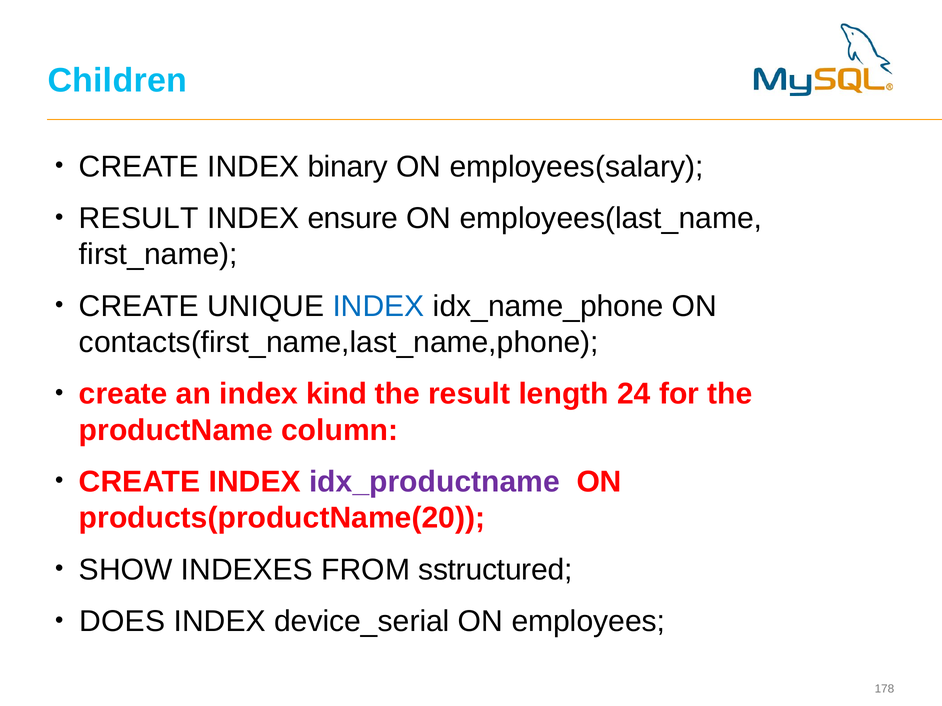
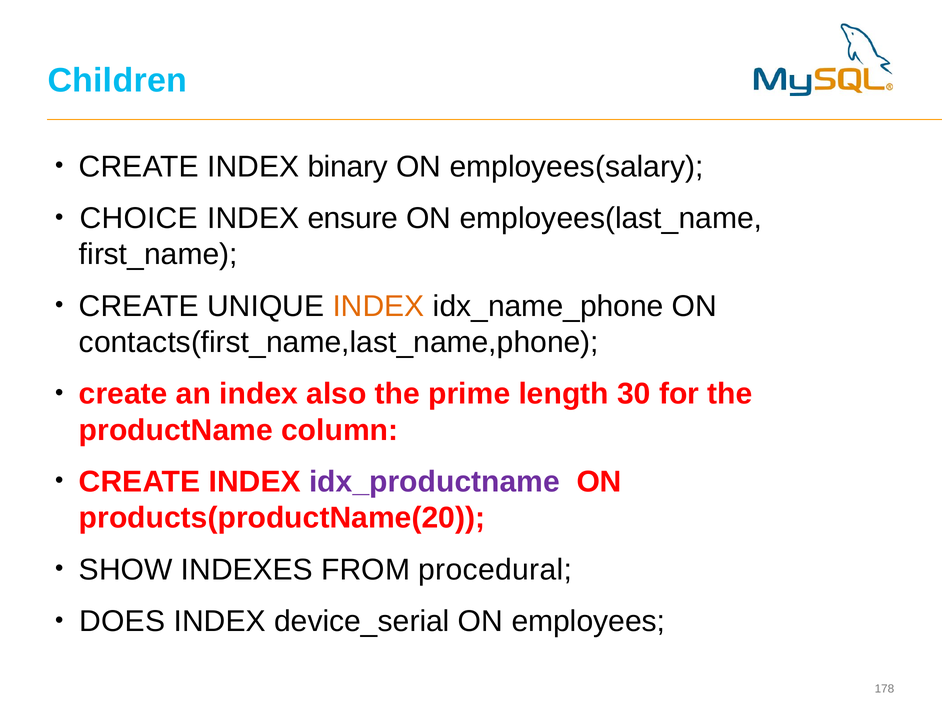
RESULT at (139, 219): RESULT -> CHOICE
INDEX at (378, 306) colour: blue -> orange
kind: kind -> also
the result: result -> prime
24: 24 -> 30
sstructured: sstructured -> procedural
